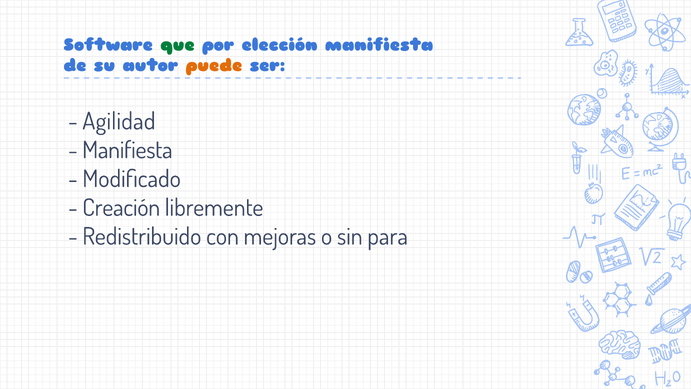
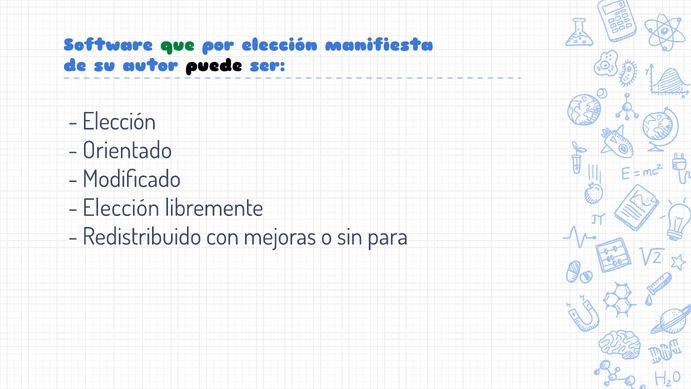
puede colour: orange -> black
Agilidad at (119, 121): Agilidad -> Elección
Manifiesta at (127, 150): Manifiesta -> Orientado
Creación at (121, 208): Creación -> Elección
